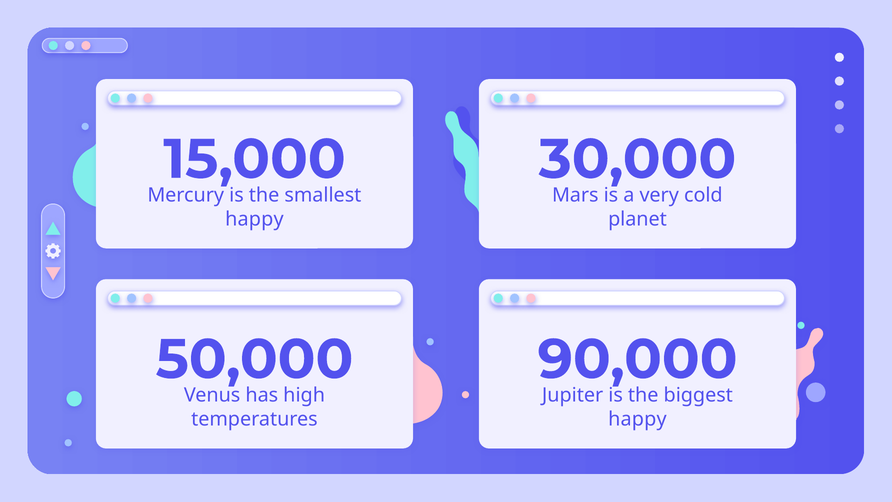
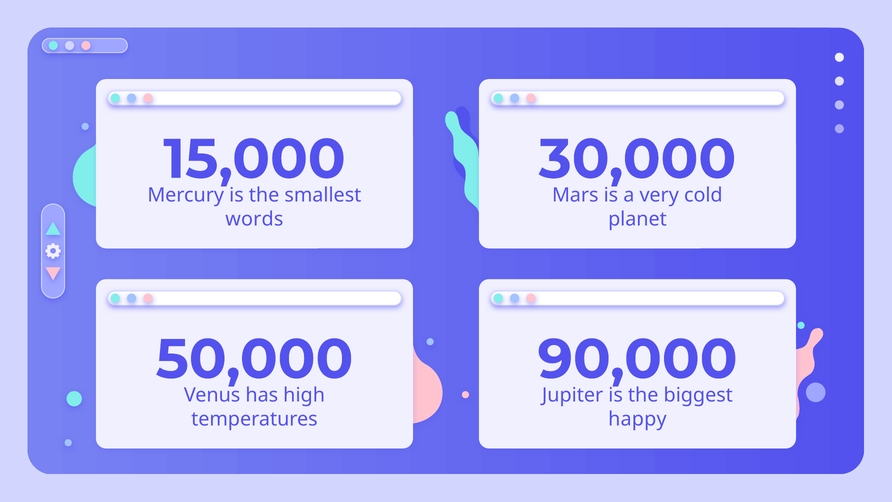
happy at (254, 219): happy -> words
